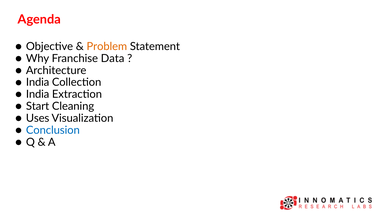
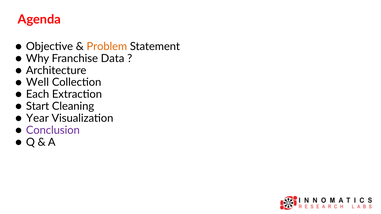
India at (38, 82): India -> Well
India at (38, 94): India -> Each
Uses: Uses -> Year
Conclusion colour: blue -> purple
